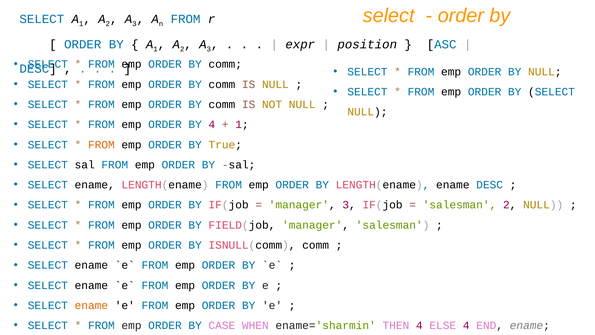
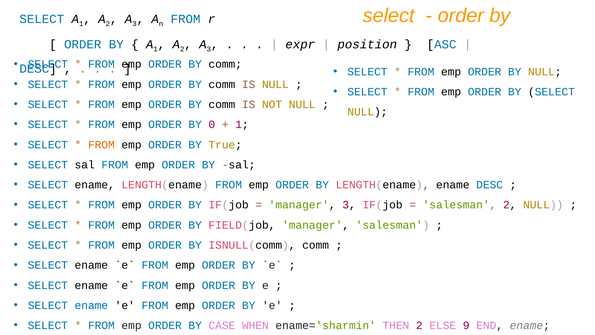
BY 4: 4 -> 0
ename at (91, 305) colour: orange -> blue
THEN 4: 4 -> 2
ELSE 4: 4 -> 9
